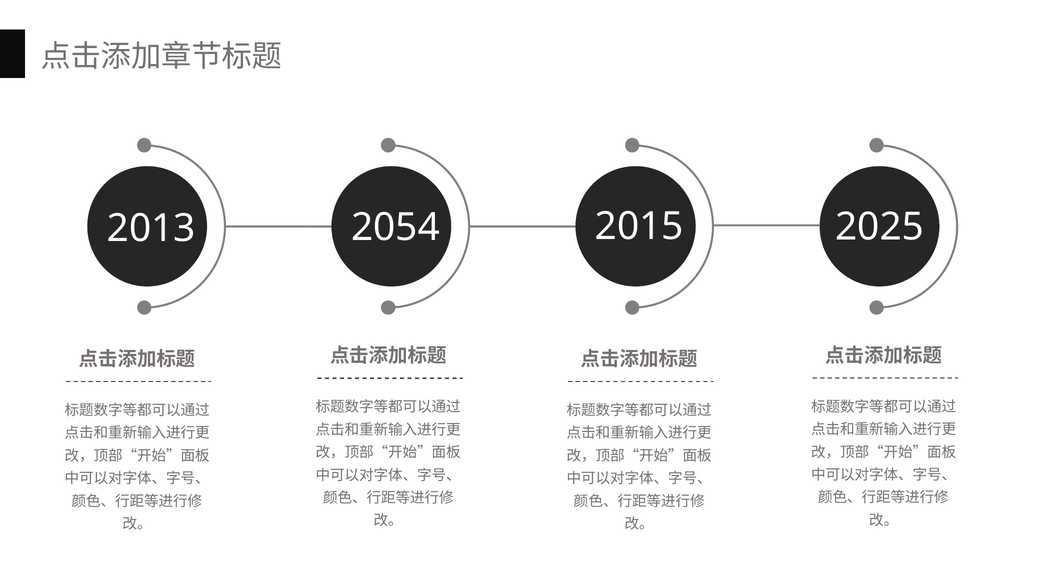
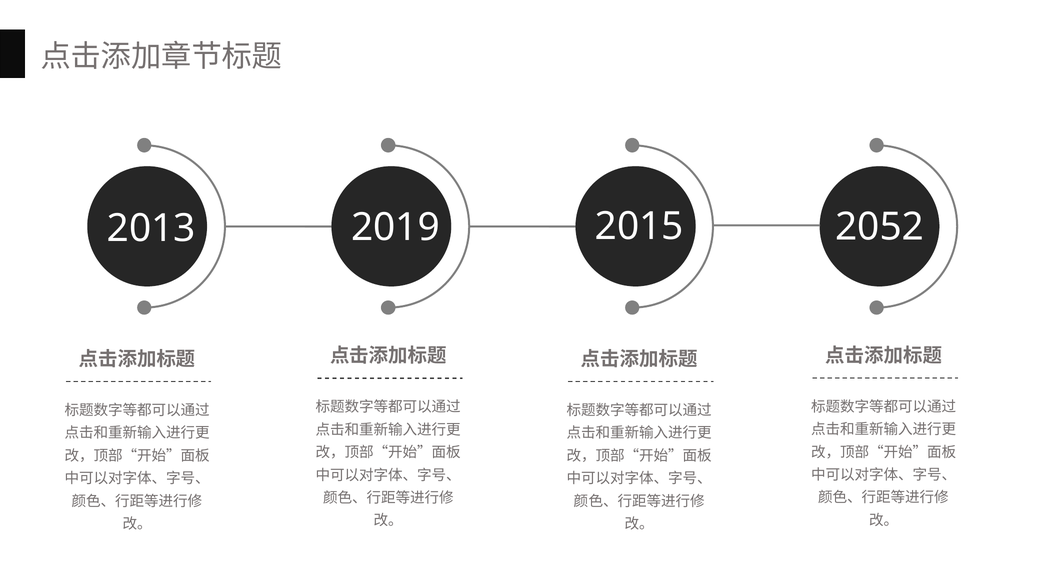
2054: 2054 -> 2019
2025: 2025 -> 2052
